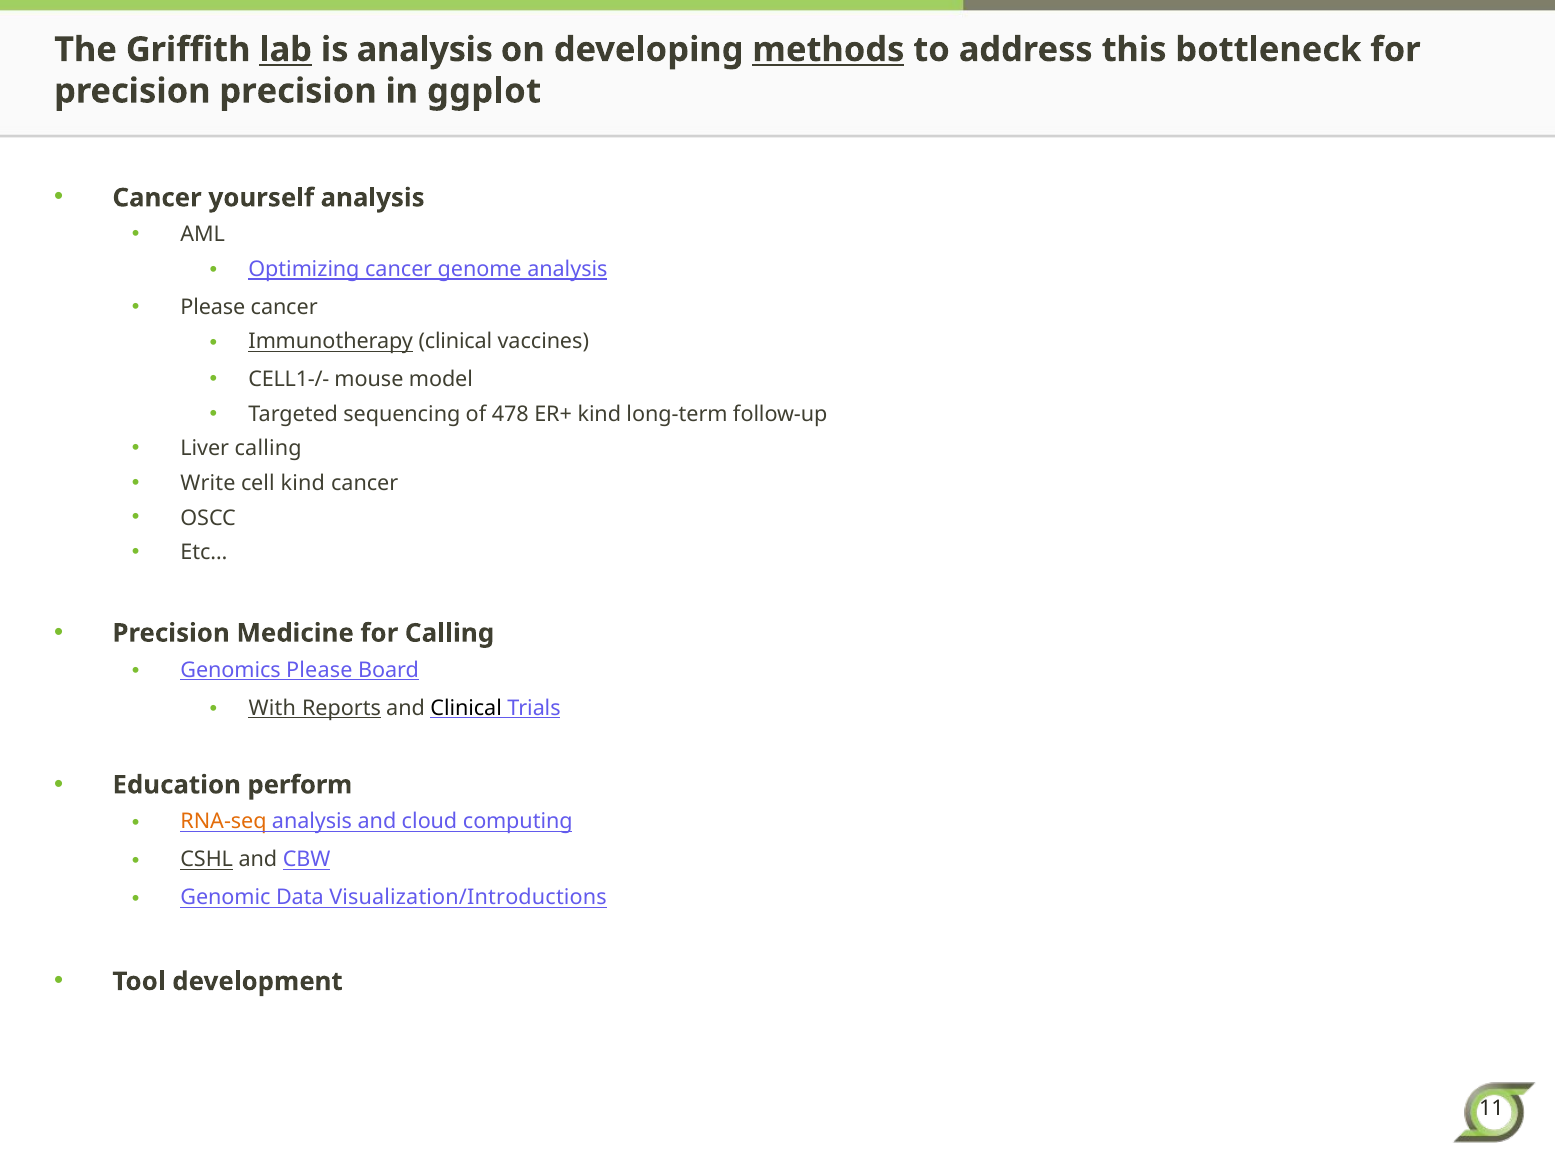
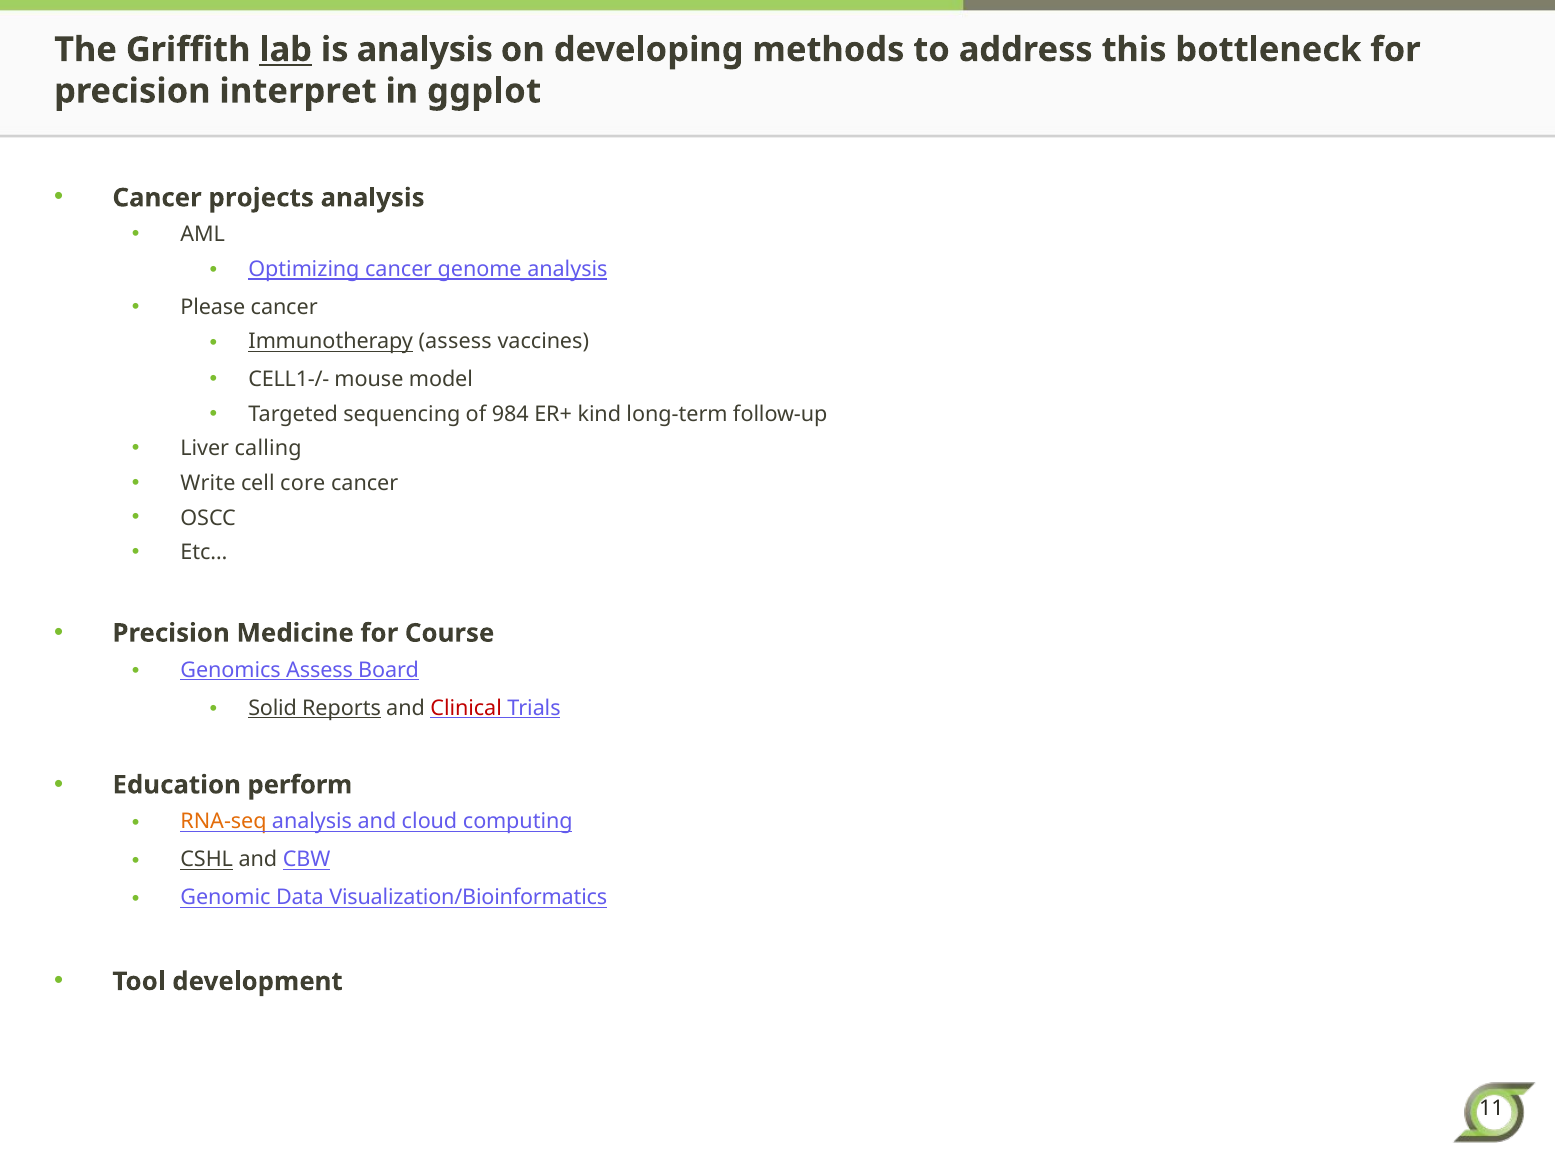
methods underline: present -> none
precision precision: precision -> interpret
yourself: yourself -> projects
Immunotherapy clinical: clinical -> assess
478: 478 -> 984
cell kind: kind -> core
for Calling: Calling -> Course
Genomics Please: Please -> Assess
With: With -> Solid
Clinical at (466, 708) colour: black -> red
Visualization/Introductions: Visualization/Introductions -> Visualization/Bioinformatics
